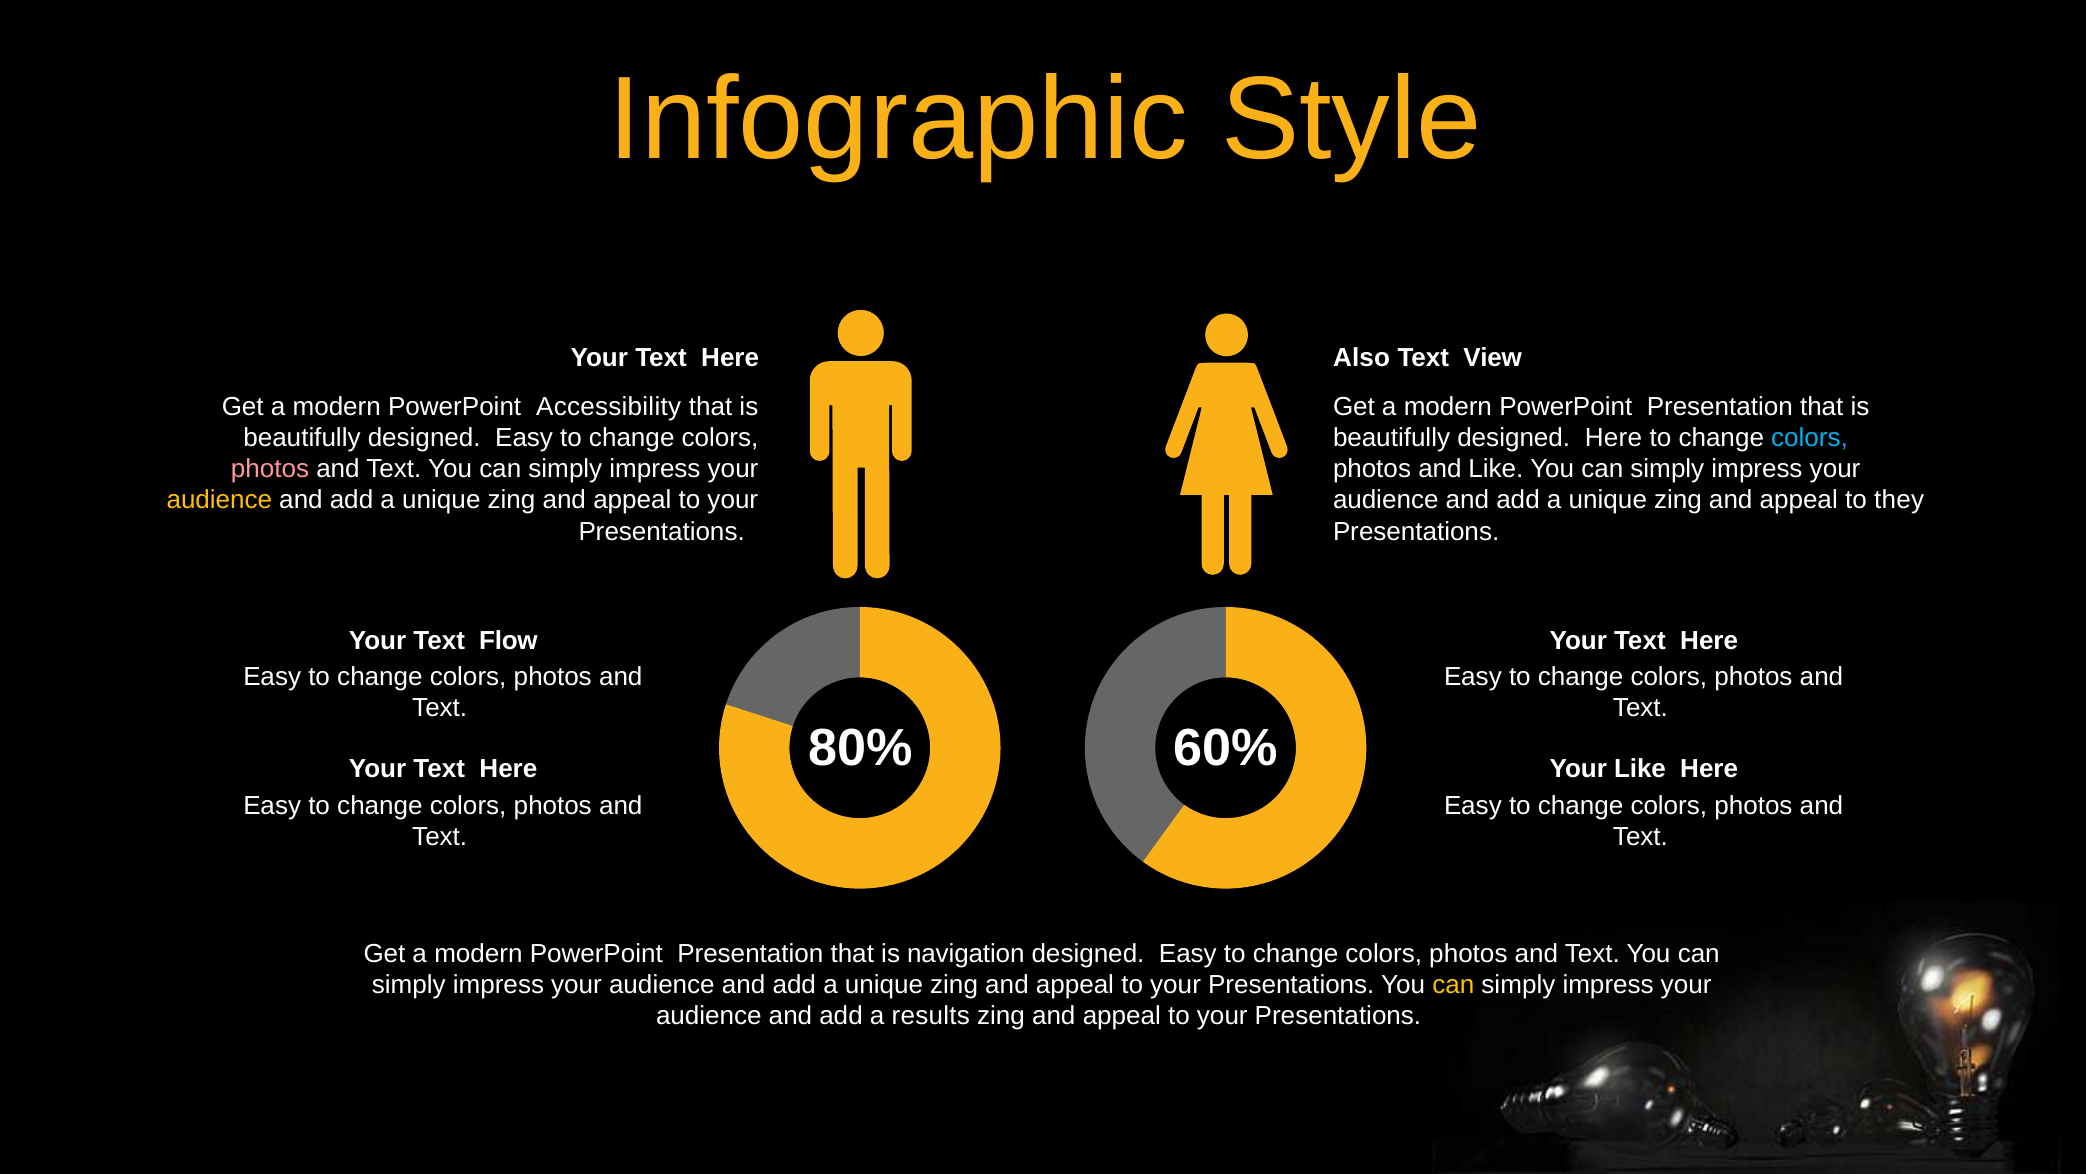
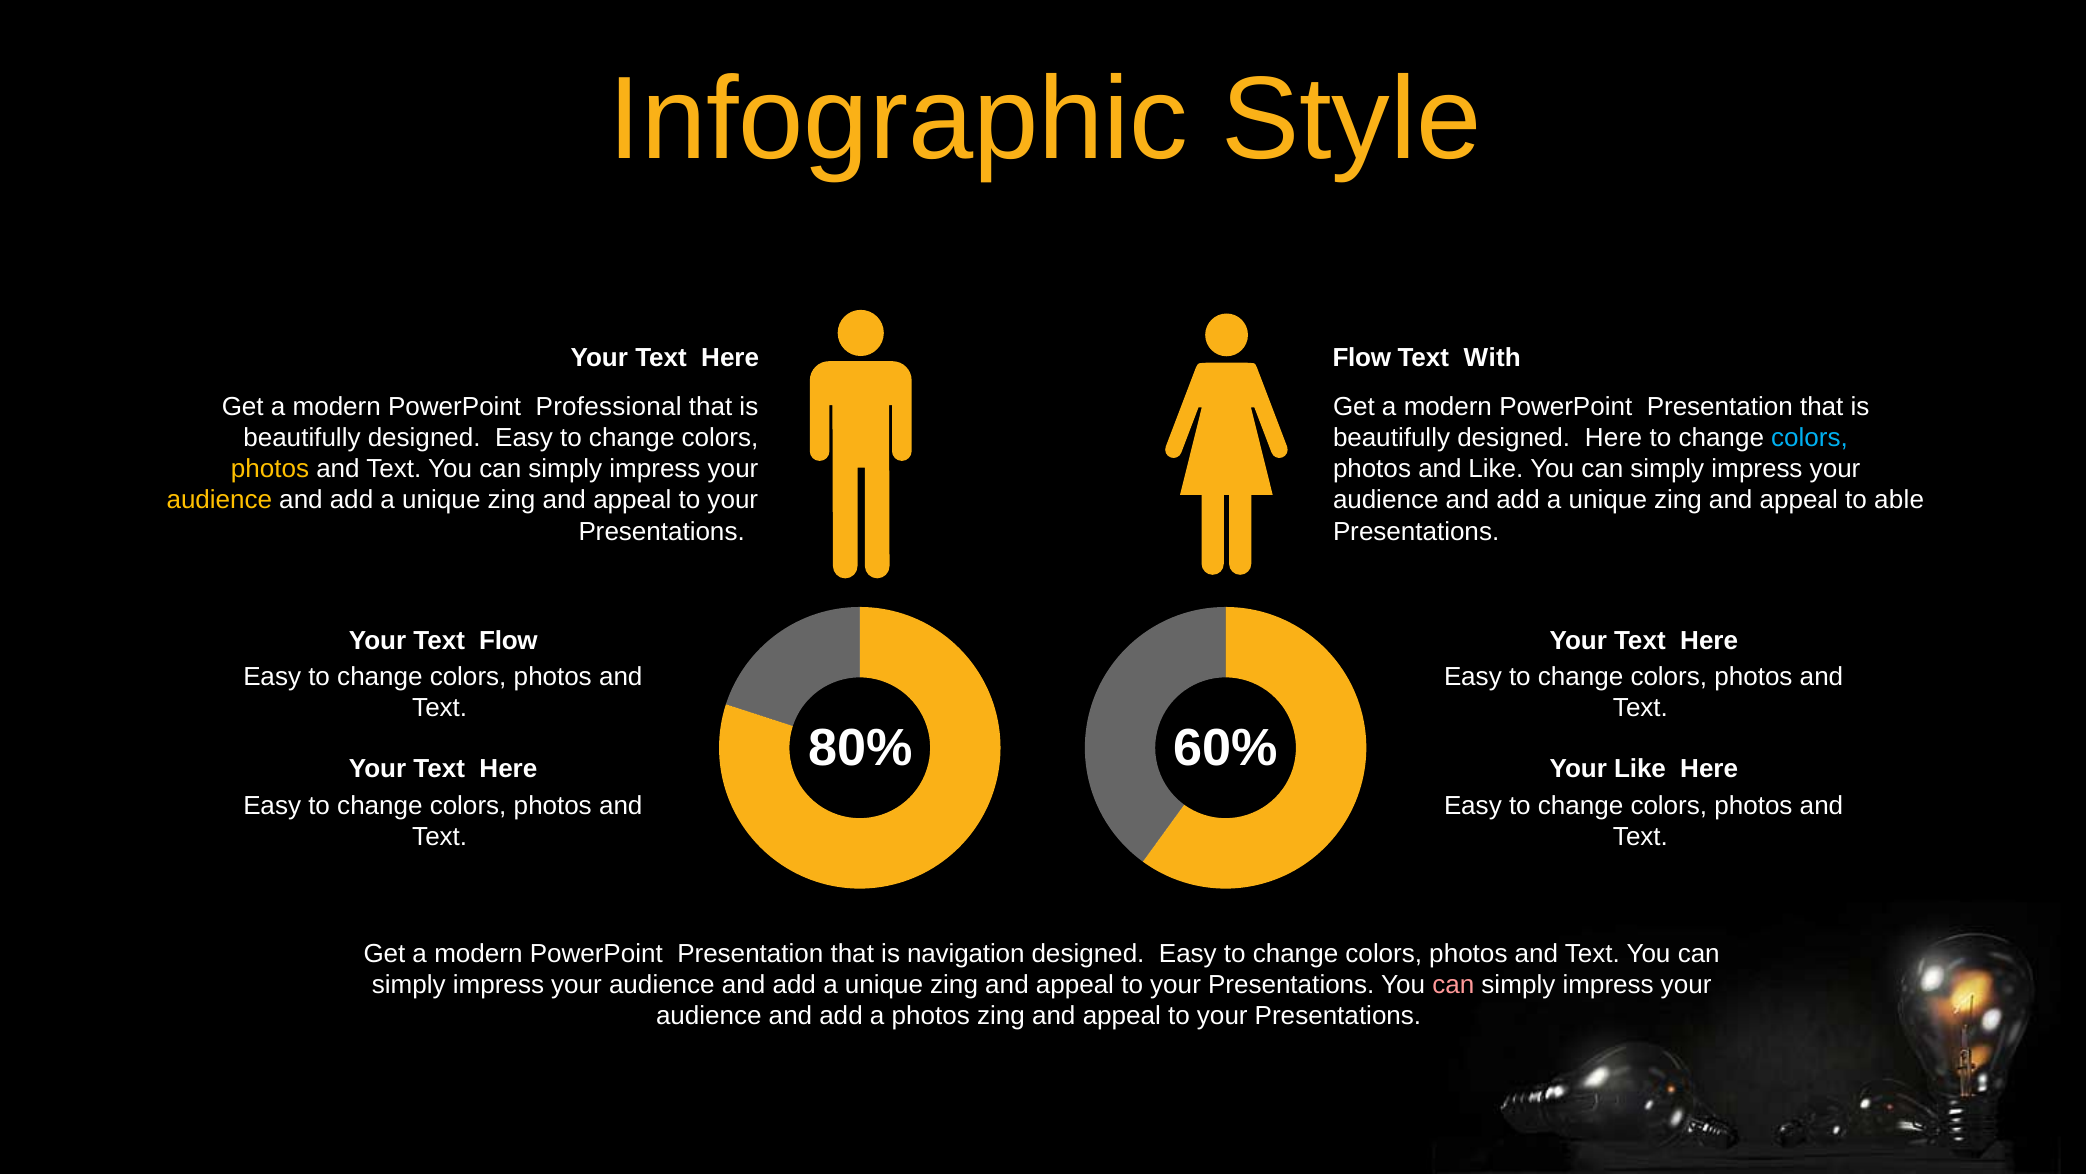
Also at (1362, 358): Also -> Flow
View: View -> With
Accessibility: Accessibility -> Professional
photos at (270, 469) colour: pink -> yellow
they: they -> able
can at (1453, 984) colour: yellow -> pink
a results: results -> photos
